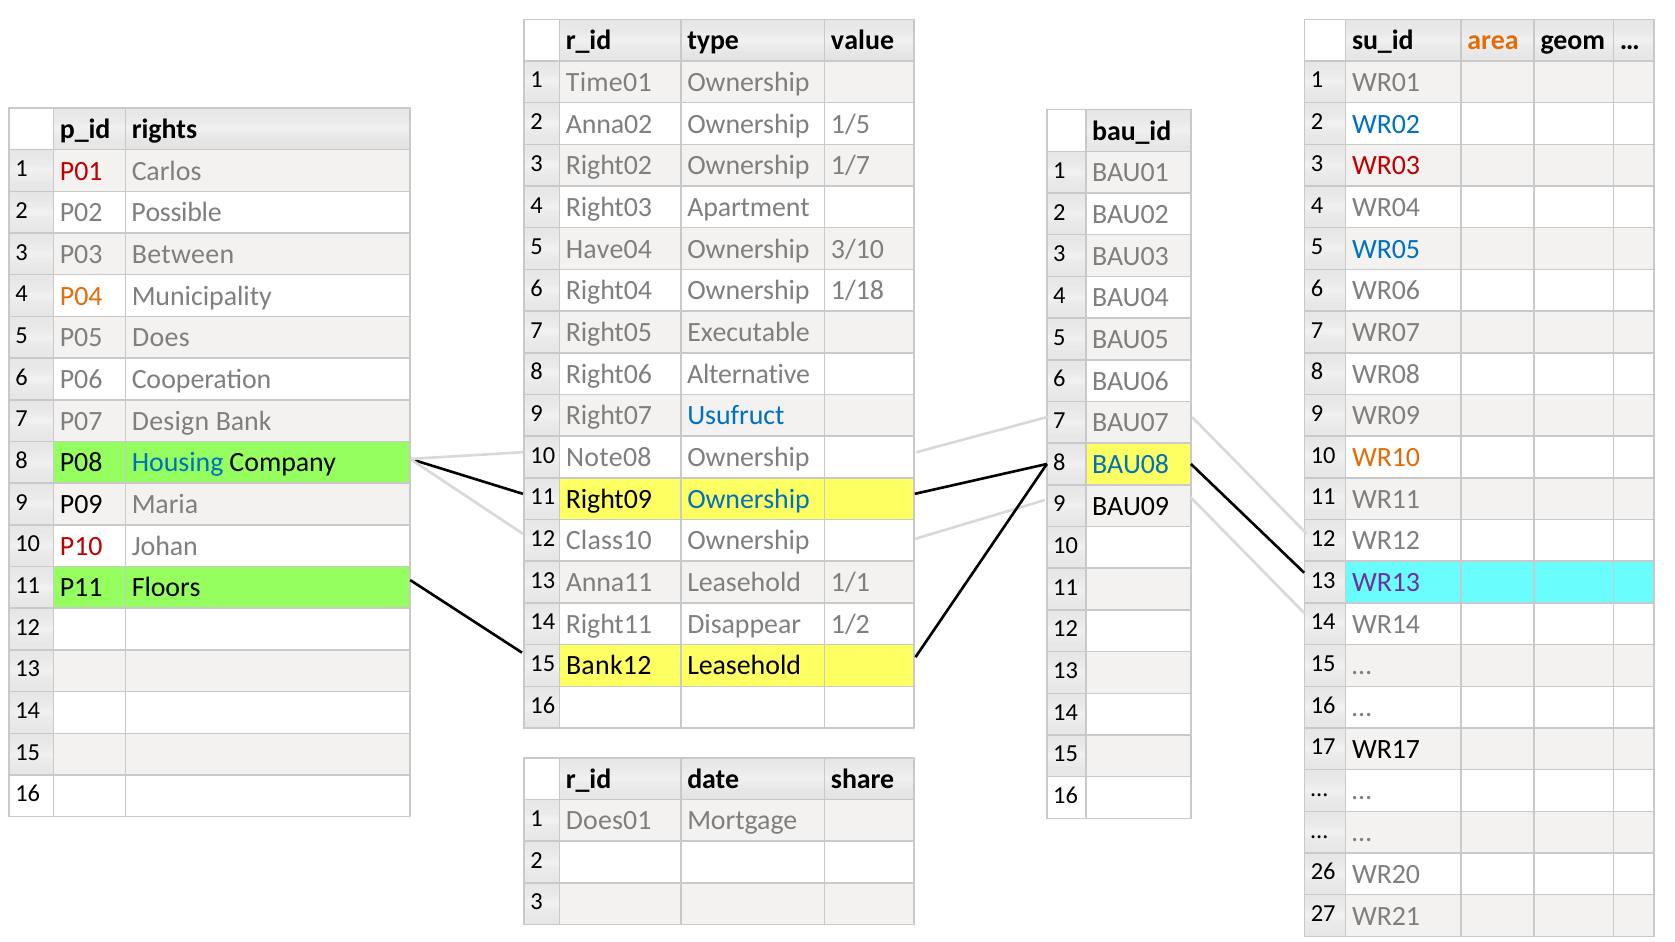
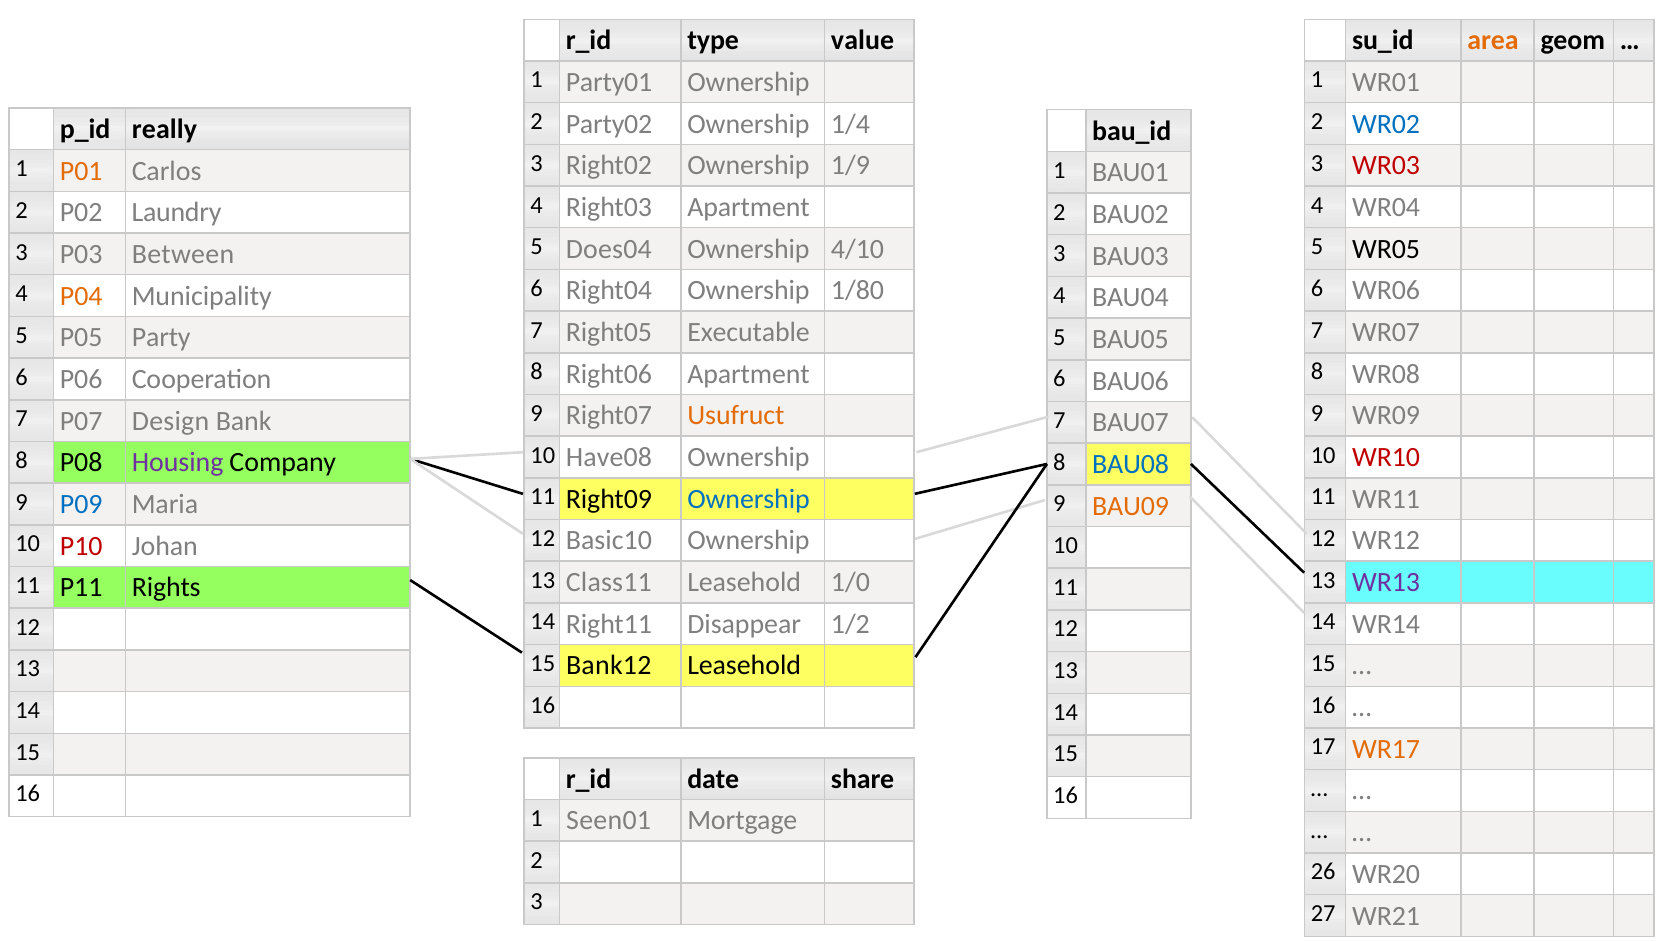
Time01: Time01 -> Party01
Anna02: Anna02 -> Party02
1/5: 1/5 -> 1/4
rights: rights -> really
1/7: 1/7 -> 1/9
P01 colour: red -> orange
Possible: Possible -> Laundry
Have04: Have04 -> Does04
3/10: 3/10 -> 4/10
WR05 colour: blue -> black
1/18: 1/18 -> 1/80
Does: Does -> Party
Right06 Alternative: Alternative -> Apartment
Usufruct colour: blue -> orange
Note08: Note08 -> Have08
WR10 colour: orange -> red
Housing colour: blue -> purple
P09 colour: black -> blue
BAU09 colour: black -> orange
Class10: Class10 -> Basic10
Anna11: Anna11 -> Class11
1/1: 1/1 -> 1/0
Floors: Floors -> Rights
WR17 colour: black -> orange
Does01: Does01 -> Seen01
